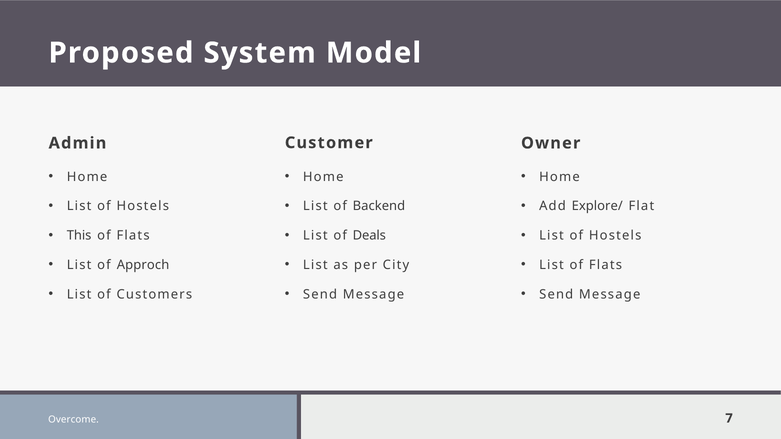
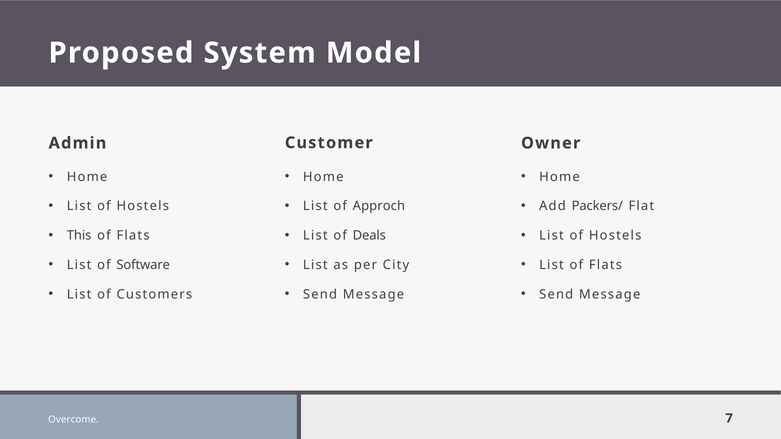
Backend: Backend -> Approch
Explore/: Explore/ -> Packers/
Approch: Approch -> Software
